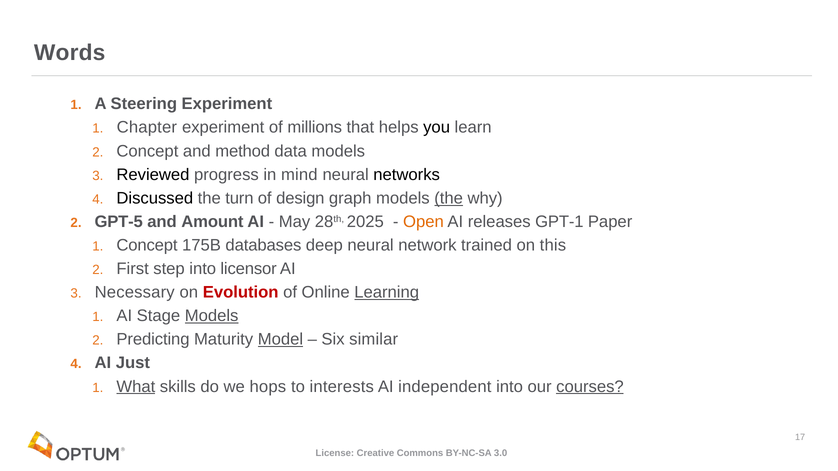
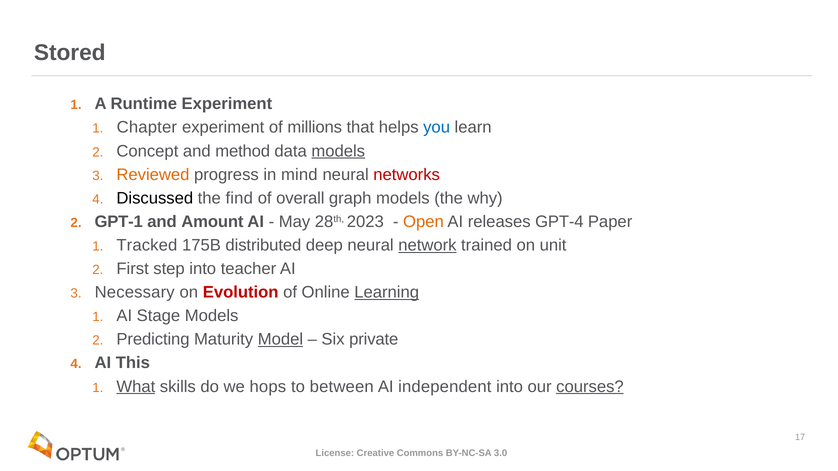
Words: Words -> Stored
Steering: Steering -> Runtime
you colour: black -> blue
models at (338, 151) underline: none -> present
Reviewed colour: black -> orange
networks colour: black -> red
turn: turn -> find
design: design -> overall
the at (449, 198) underline: present -> none
GPT-5: GPT-5 -> GPT-1
2025: 2025 -> 2023
GPT-1: GPT-1 -> GPT-4
Concept at (147, 245): Concept -> Tracked
databases: databases -> distributed
network underline: none -> present
this: this -> unit
licensor: licensor -> teacher
Models at (212, 316) underline: present -> none
similar: similar -> private
Just: Just -> This
interests: interests -> between
